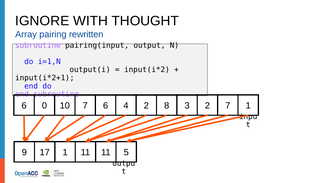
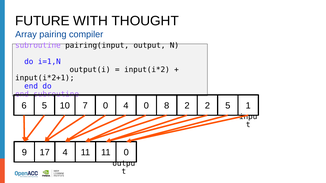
IGNORE: IGNORE -> FUTURE
rewritten: rewritten -> compiler
6 0: 0 -> 5
7 6: 6 -> 0
4 2: 2 -> 0
8 3: 3 -> 2
2 7: 7 -> 5
17 1: 1 -> 4
11 5: 5 -> 0
